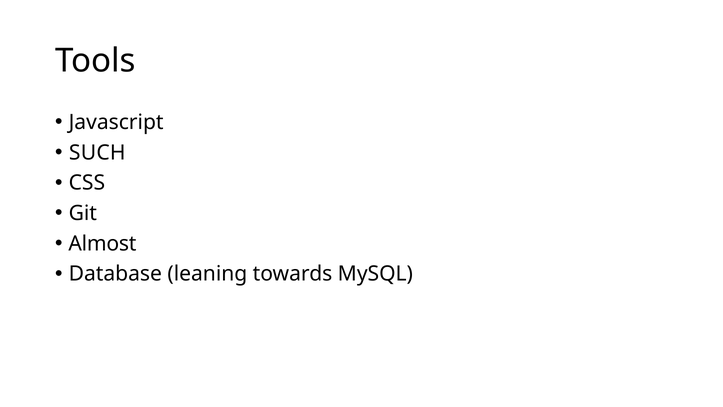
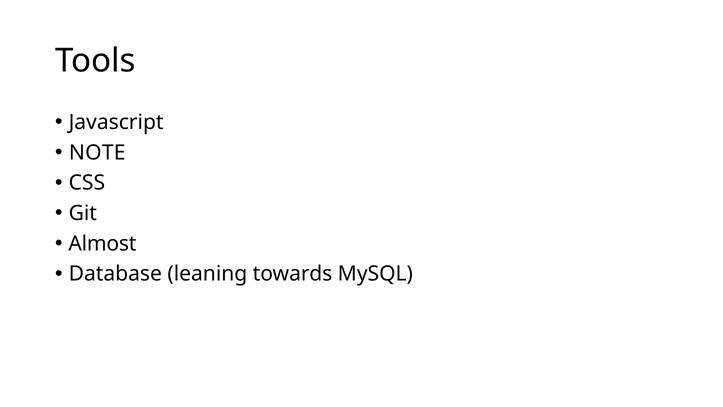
SUCH: SUCH -> NOTE
